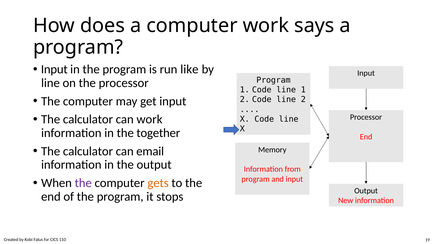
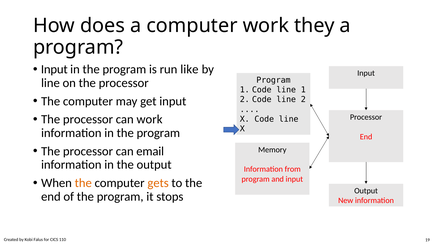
says: says -> they
calculator at (88, 119): calculator -> processor
information in the together: together -> program
calculator at (88, 151): calculator -> processor
the at (83, 183) colour: purple -> orange
